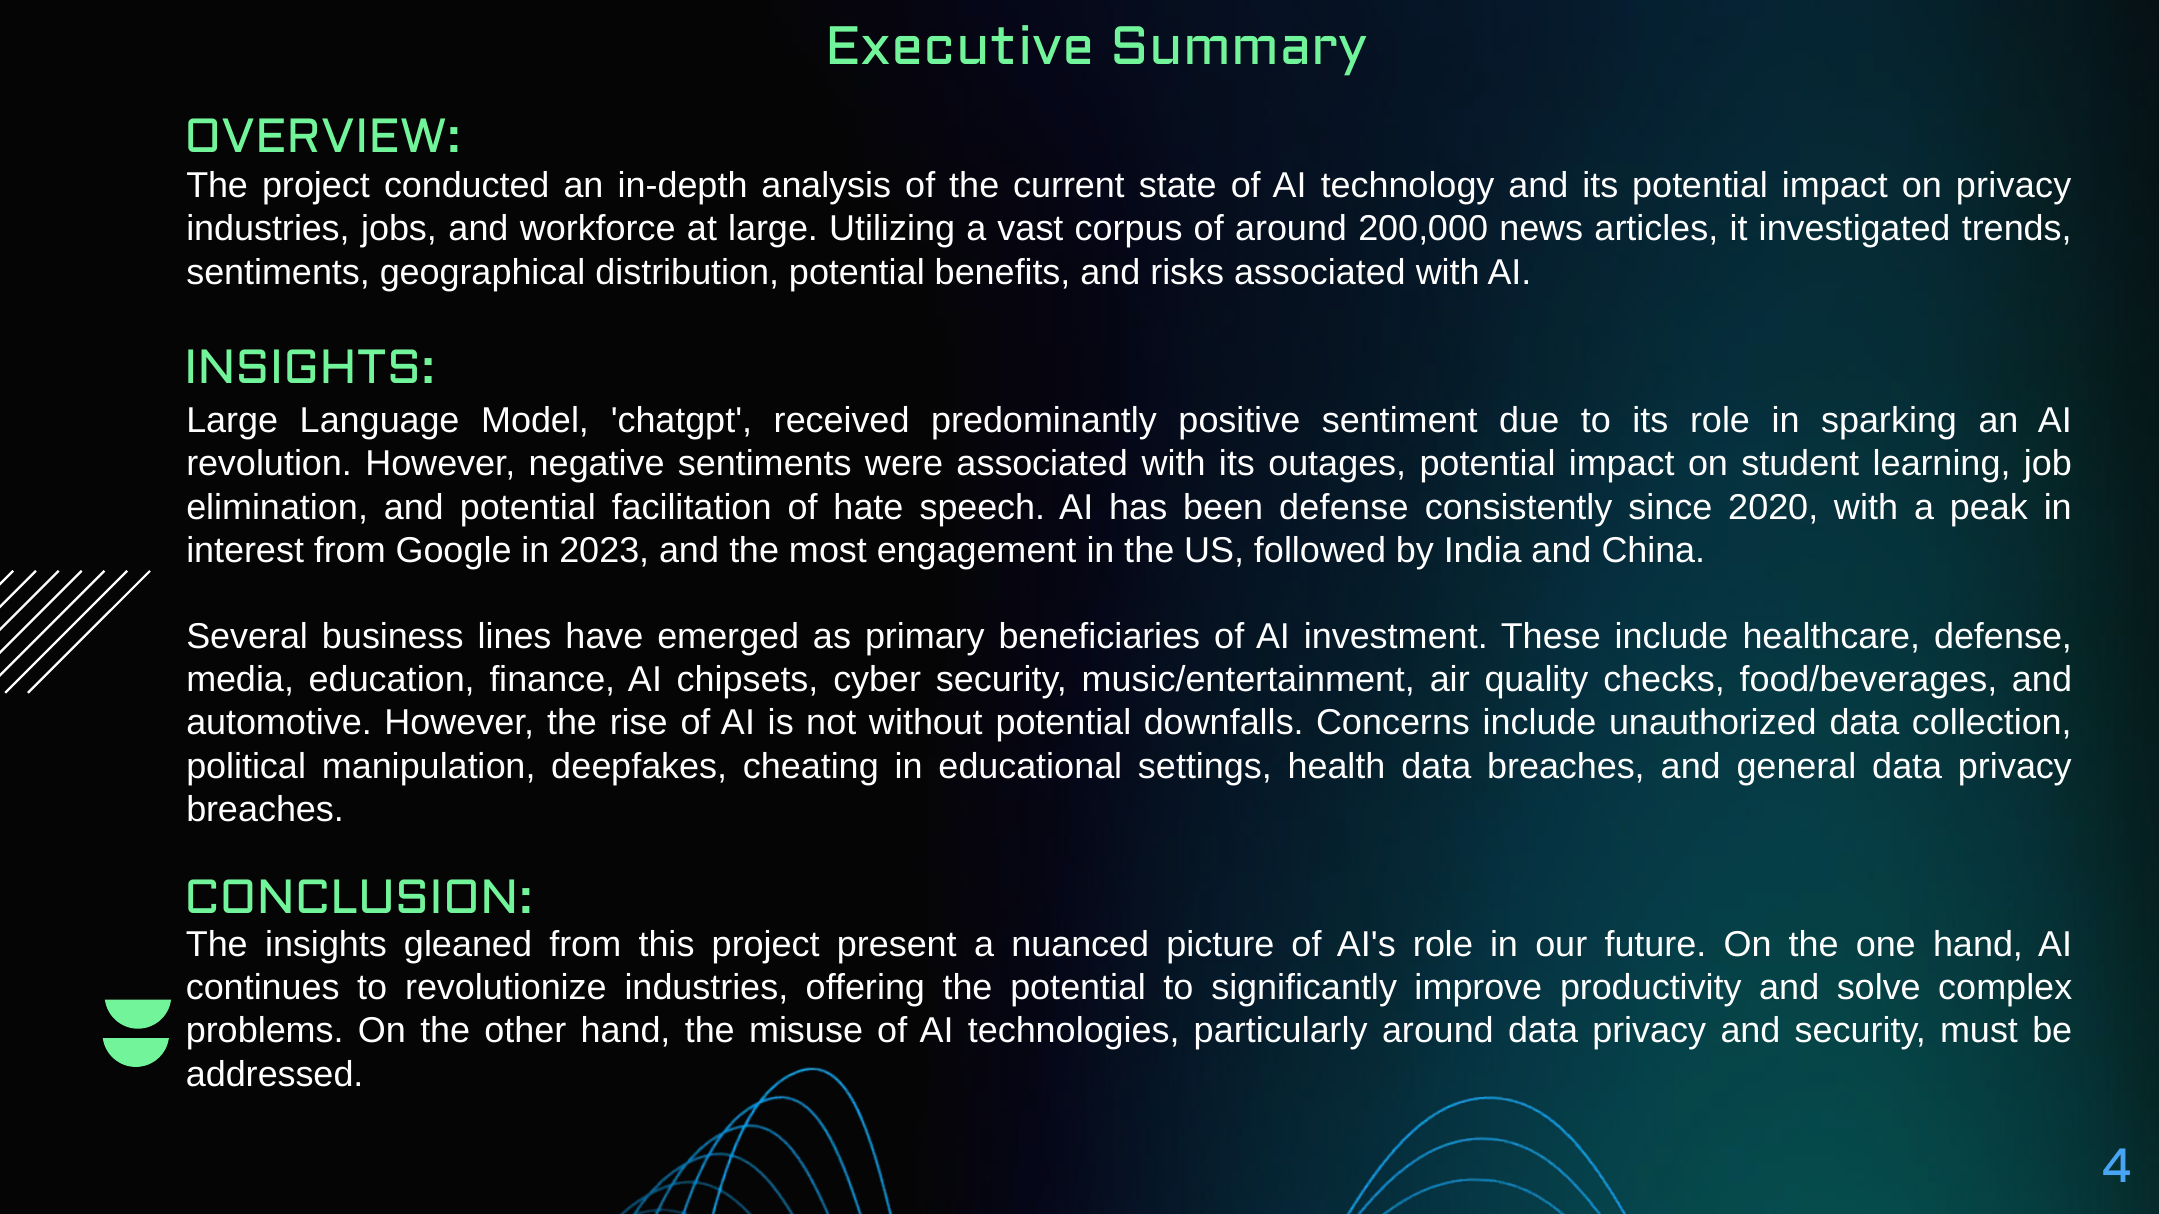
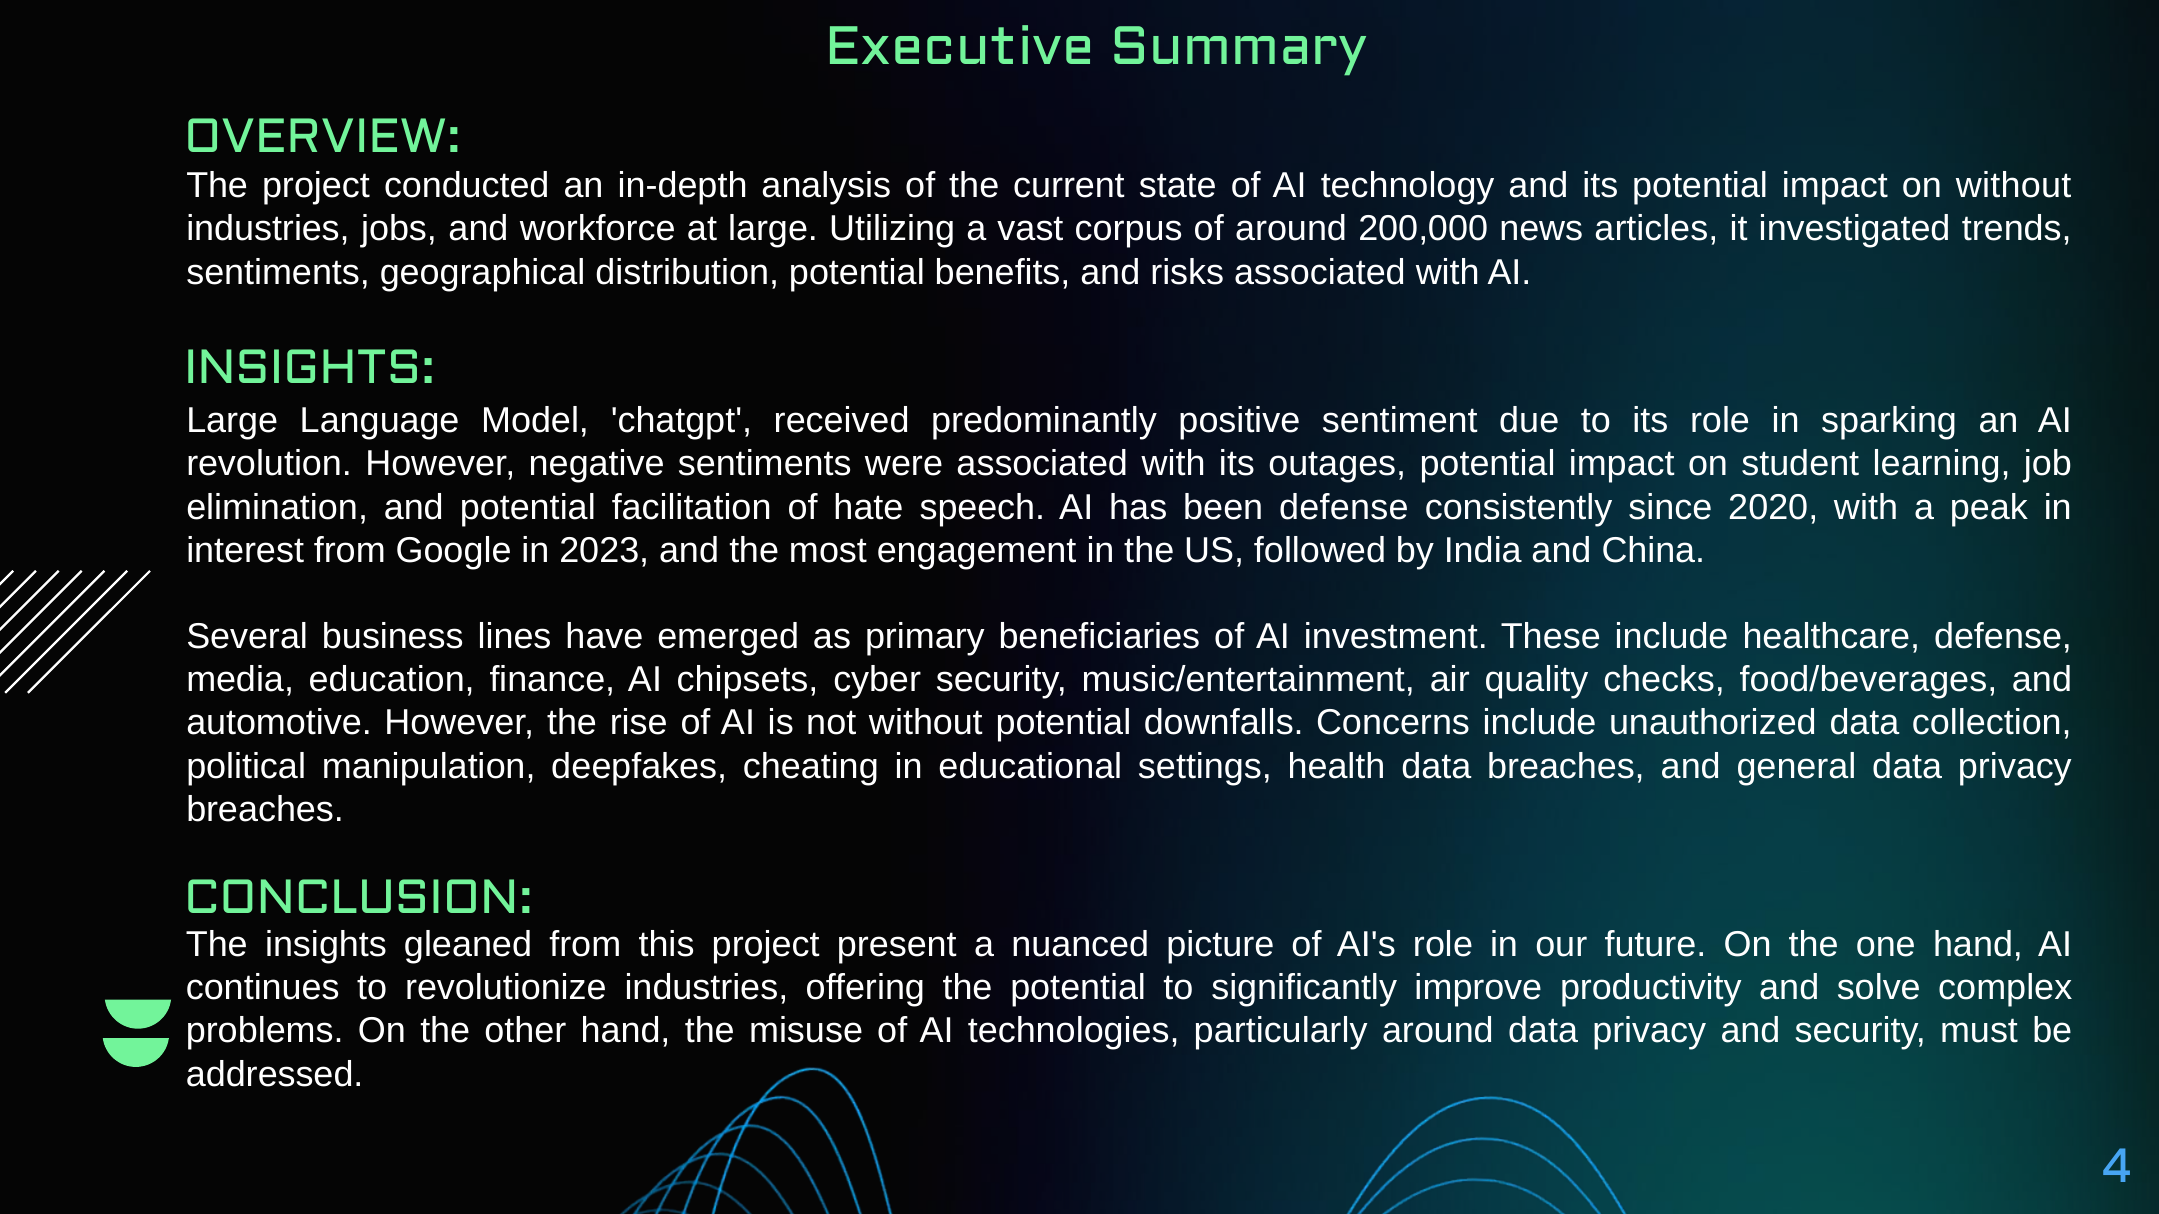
on privacy: privacy -> without
